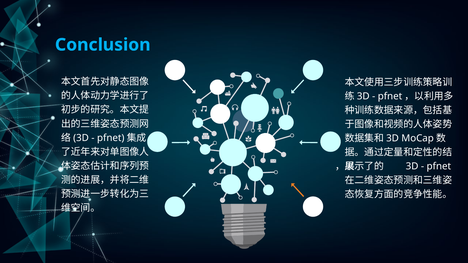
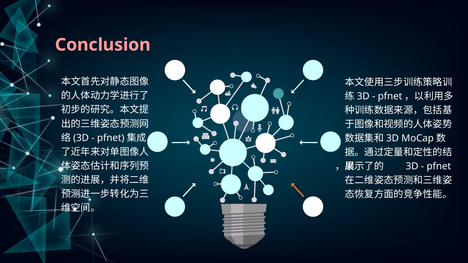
Conclusion colour: light blue -> pink
